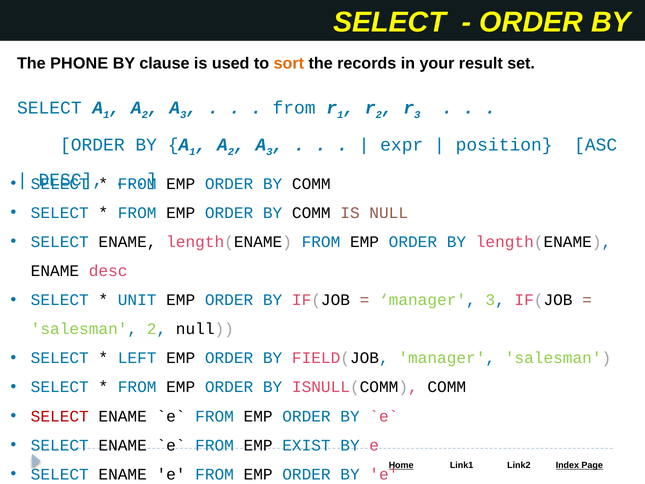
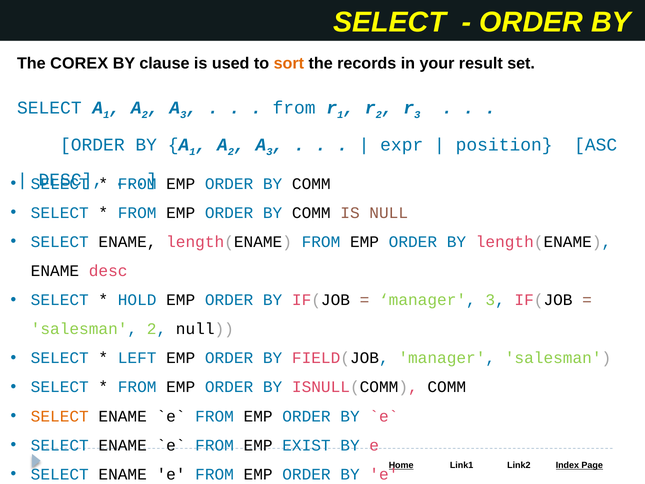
PHONE: PHONE -> COREX
UNIT: UNIT -> HOLD
SELECT at (60, 416) colour: red -> orange
